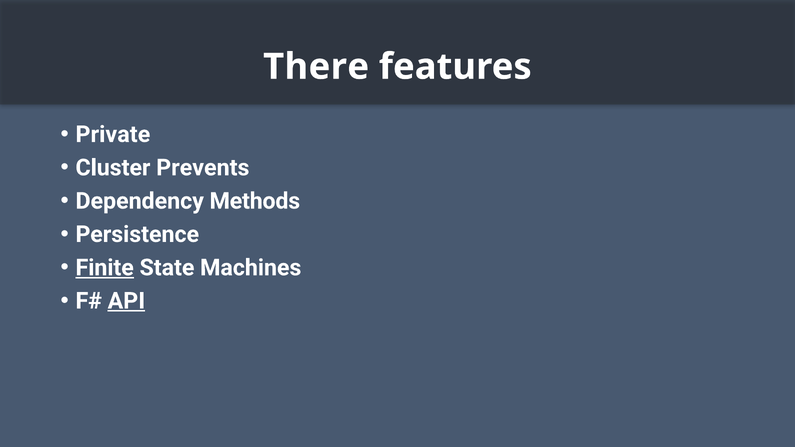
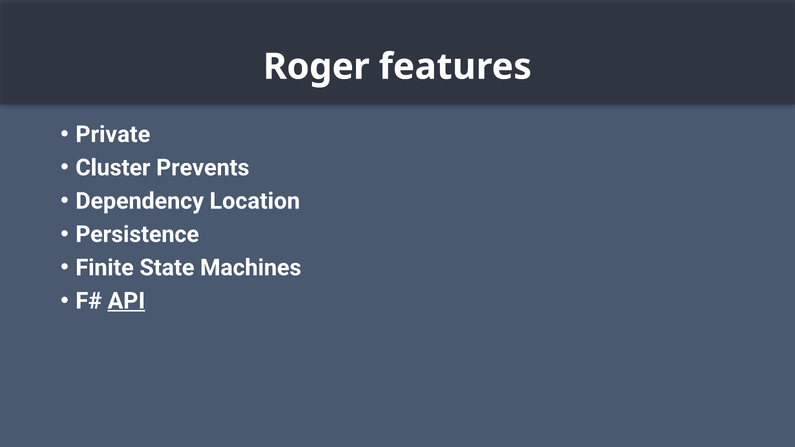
There: There -> Roger
Methods: Methods -> Location
Finite underline: present -> none
